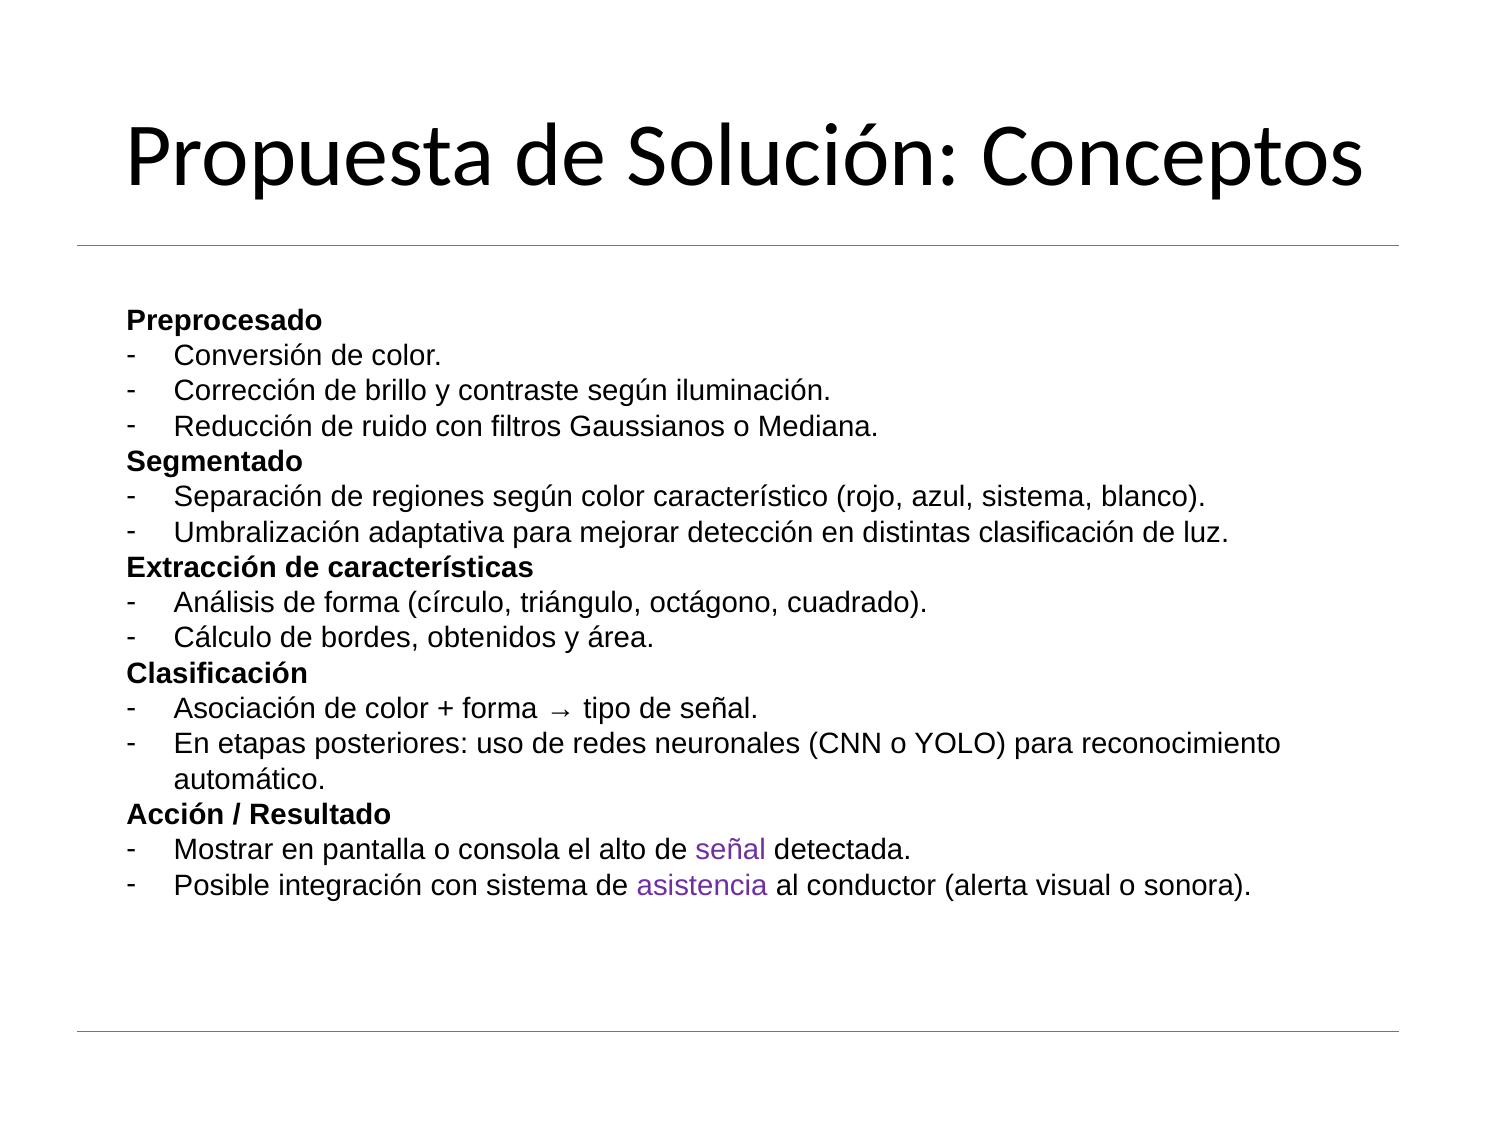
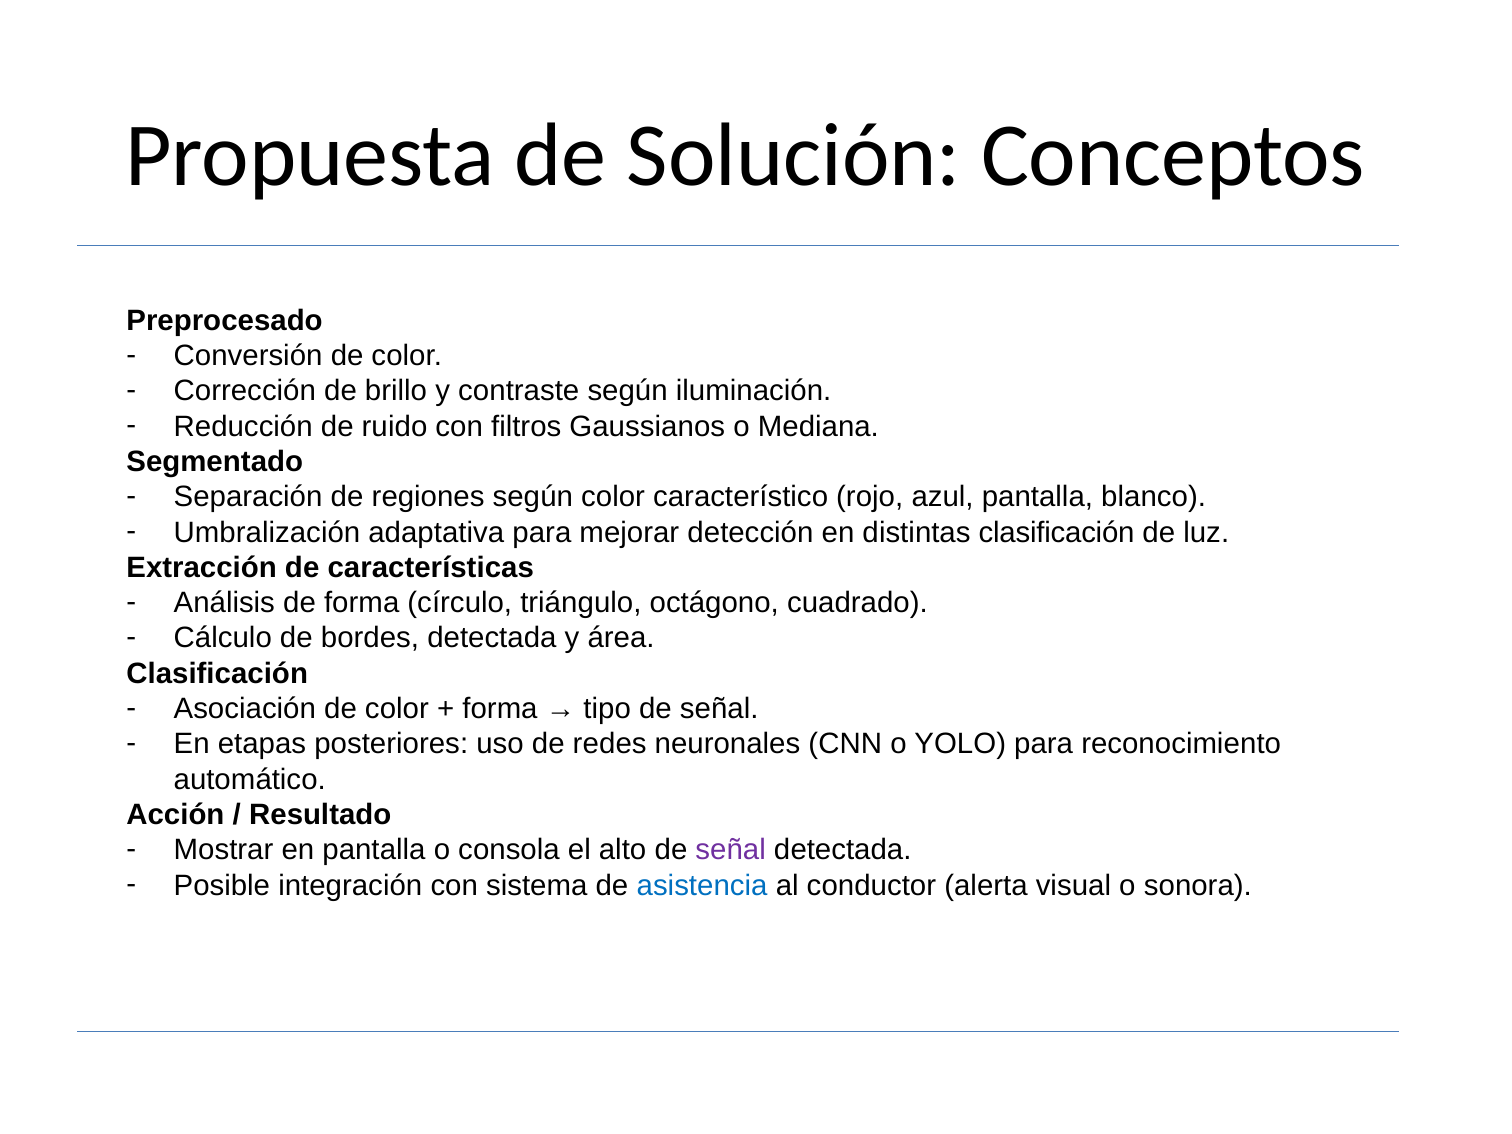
azul sistema: sistema -> pantalla
bordes obtenidos: obtenidos -> detectada
asistencia colour: purple -> blue
